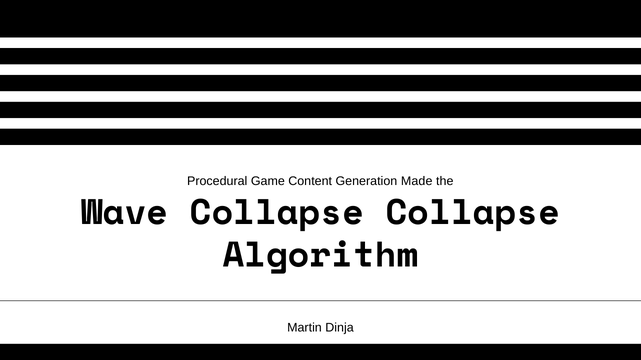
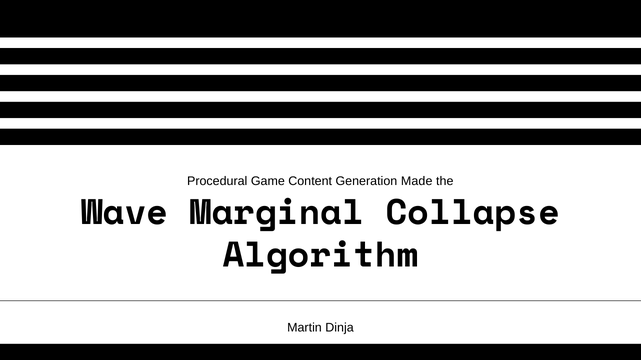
Wave Collapse: Collapse -> Marginal
